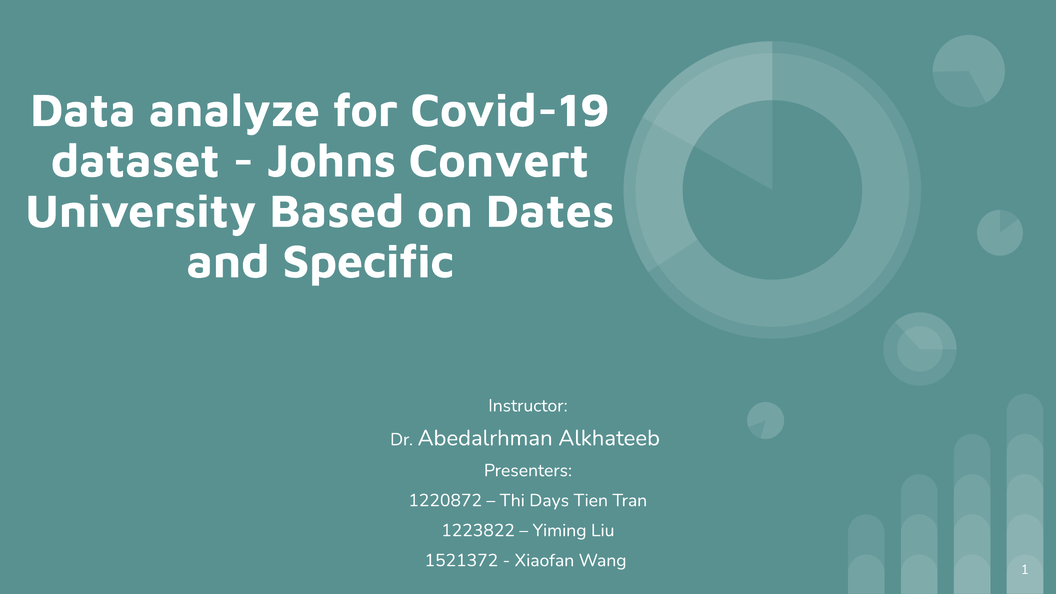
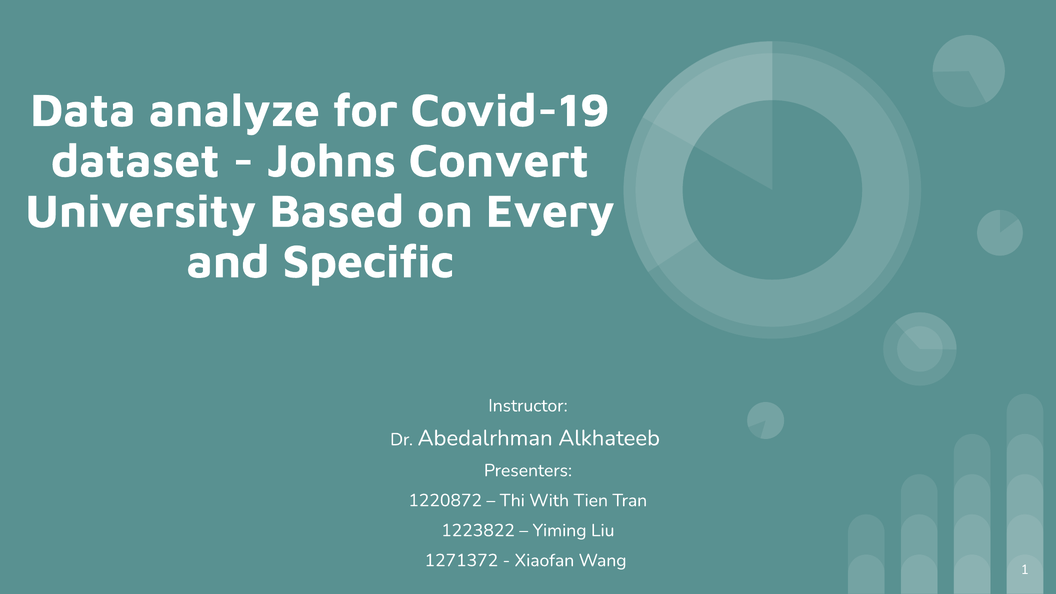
Dates: Dates -> Every
Days: Days -> With
1521372: 1521372 -> 1271372
